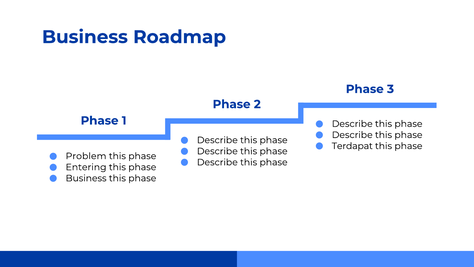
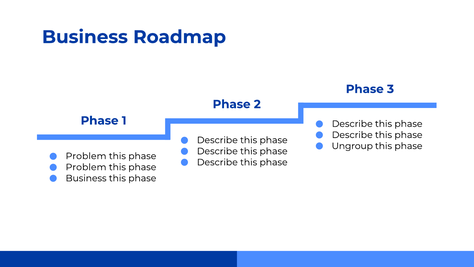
Terdapat: Terdapat -> Ungroup
Entering at (86, 167): Entering -> Problem
